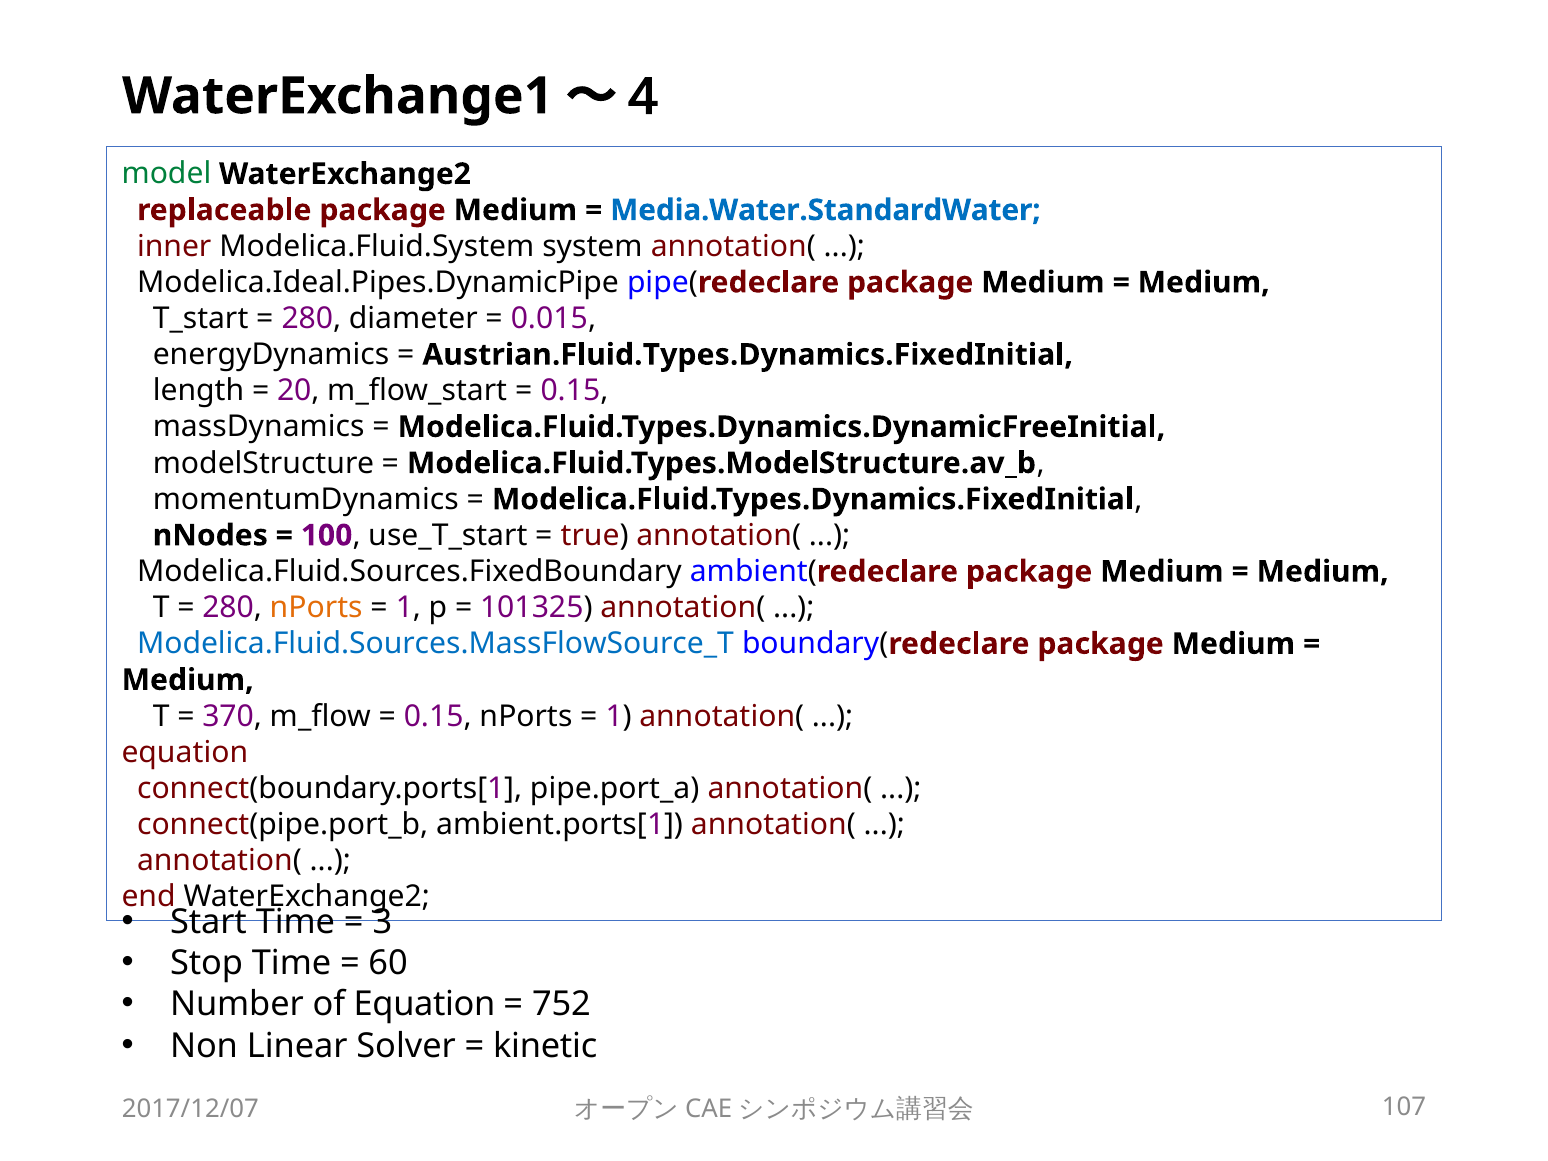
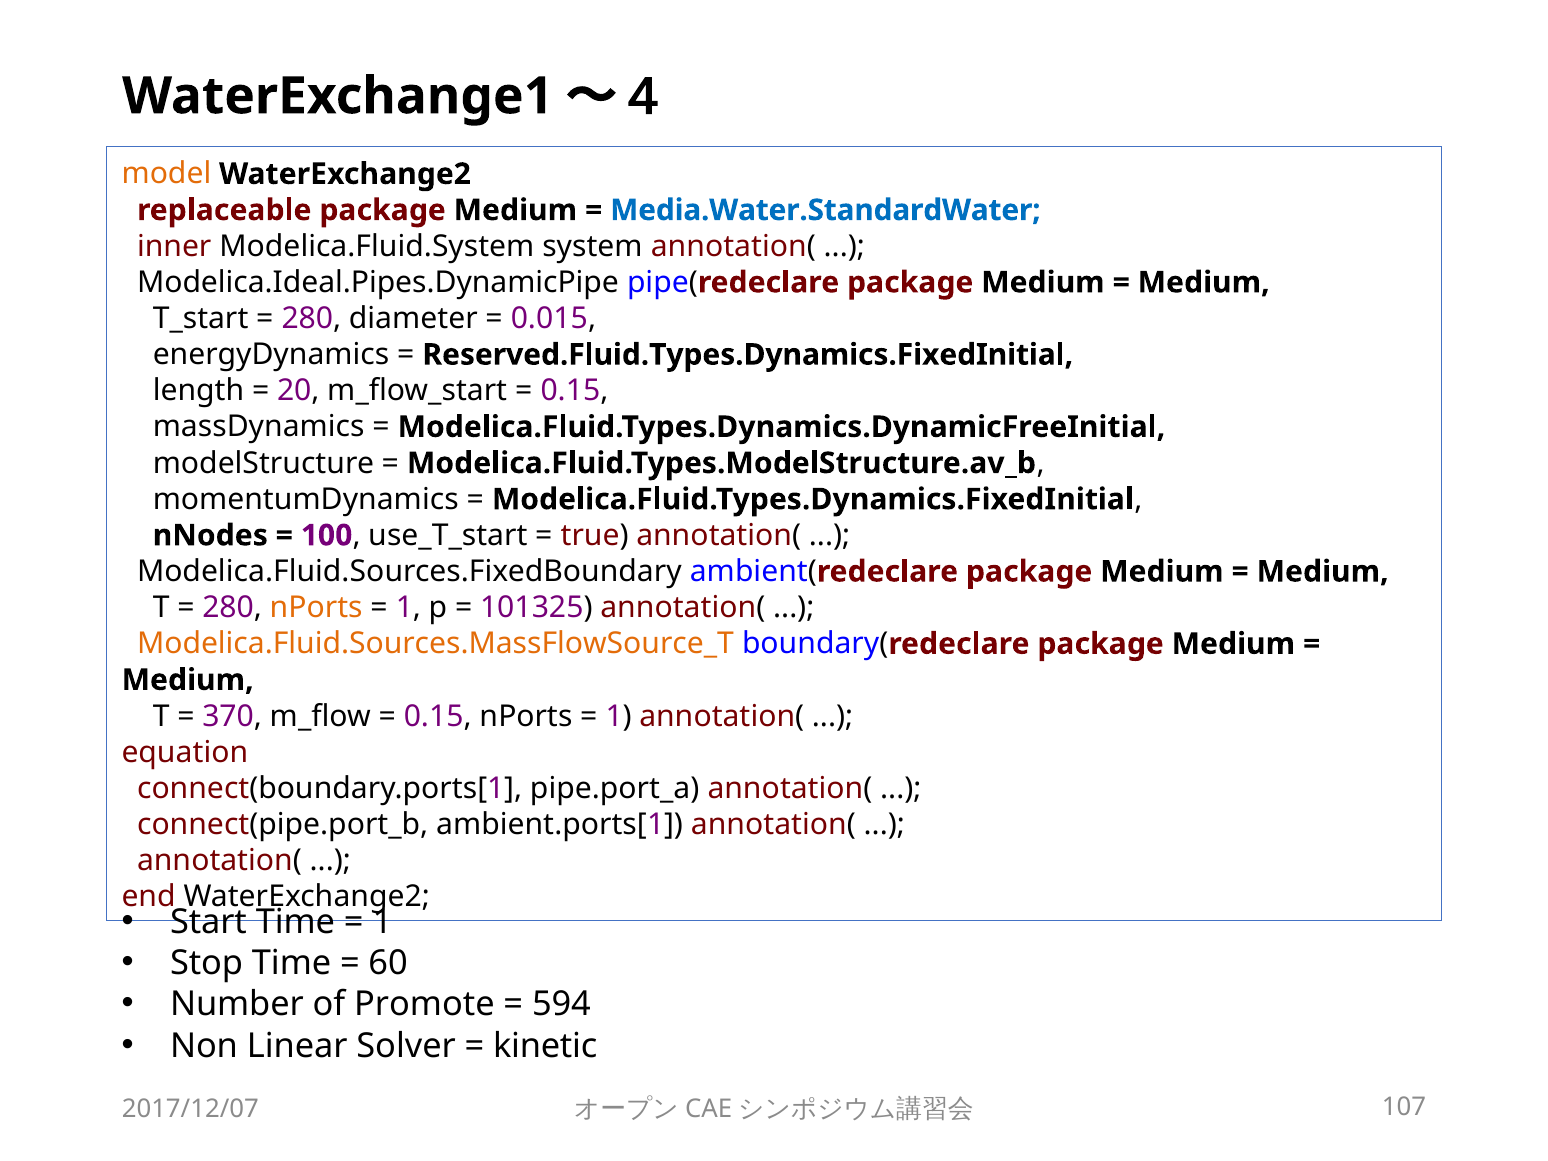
model colour: green -> orange
Austrian.Fluid.Types.Dynamics.FixedInitial: Austrian.Fluid.Types.Dynamics.FixedInitial -> Reserved.Fluid.Types.Dynamics.FixedInitial
Modelica.Fluid.Sources.MassFlowSource_T colour: blue -> orange
3 at (382, 922): 3 -> 1
of Equation: Equation -> Promote
752: 752 -> 594
